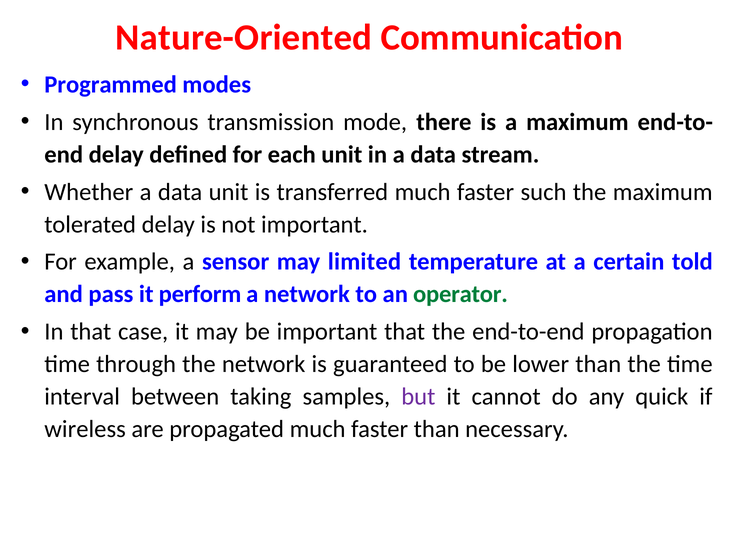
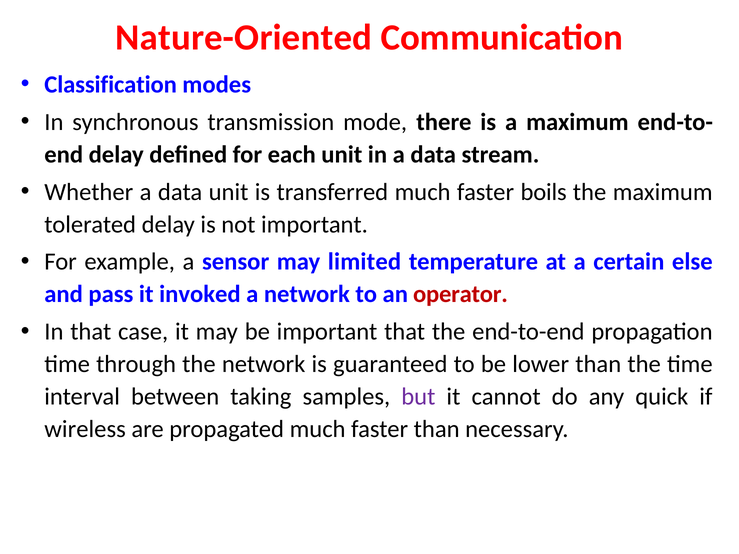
Programmed: Programmed -> Classification
such: such -> boils
told: told -> else
perform: perform -> invoked
operator colour: green -> red
